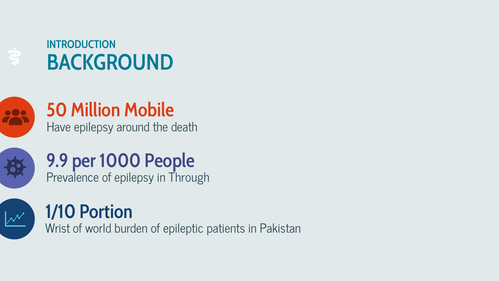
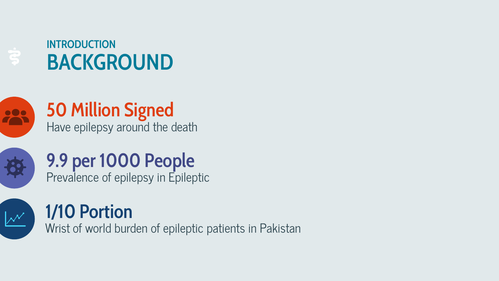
Mobile: Mobile -> Signed
in Through: Through -> Epileptic
